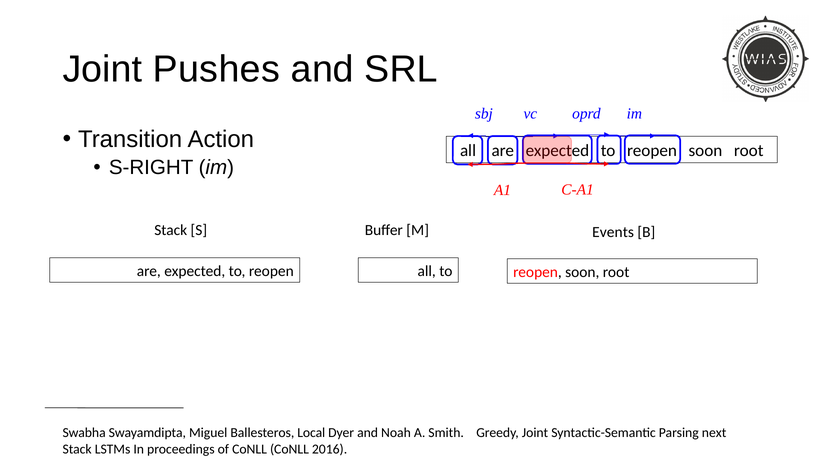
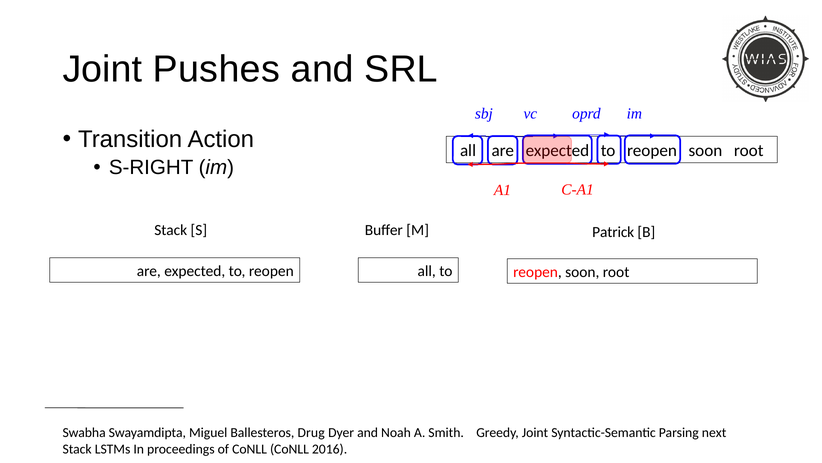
Events: Events -> Patrick
Local: Local -> Drug
